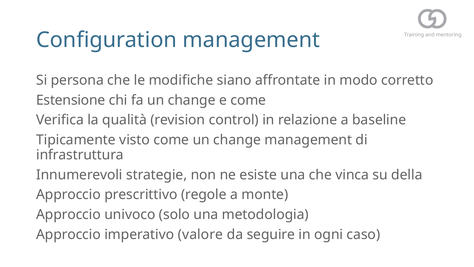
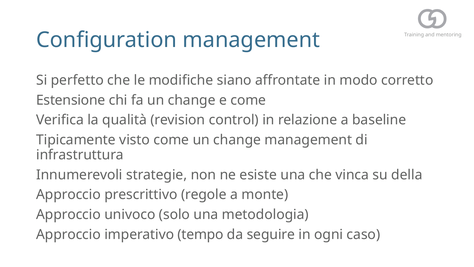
persona: persona -> perfetto
valore: valore -> tempo
